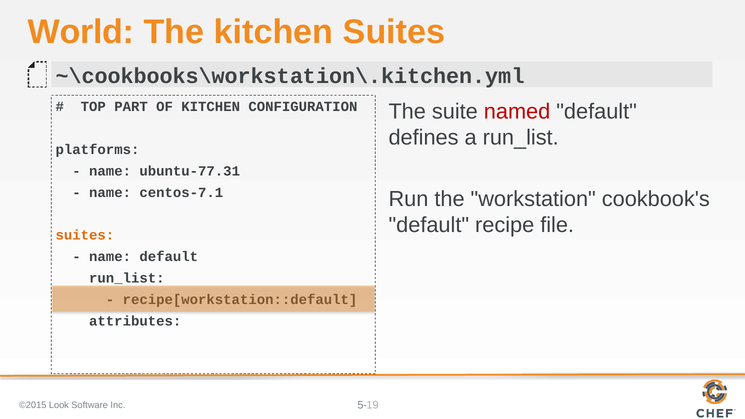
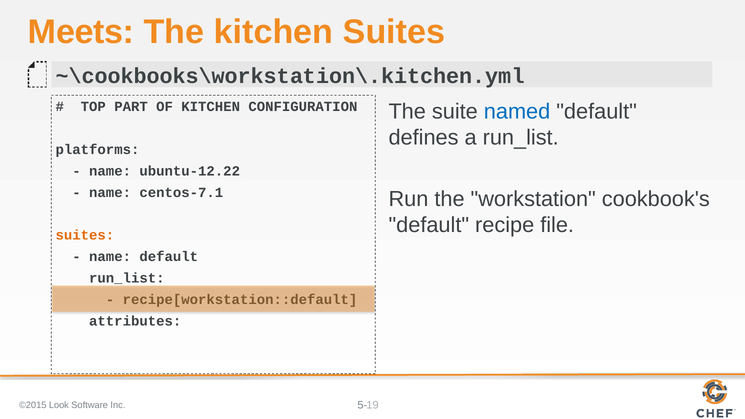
World: World -> Meets
named colour: red -> blue
ubuntu-77.31: ubuntu-77.31 -> ubuntu-12.22
